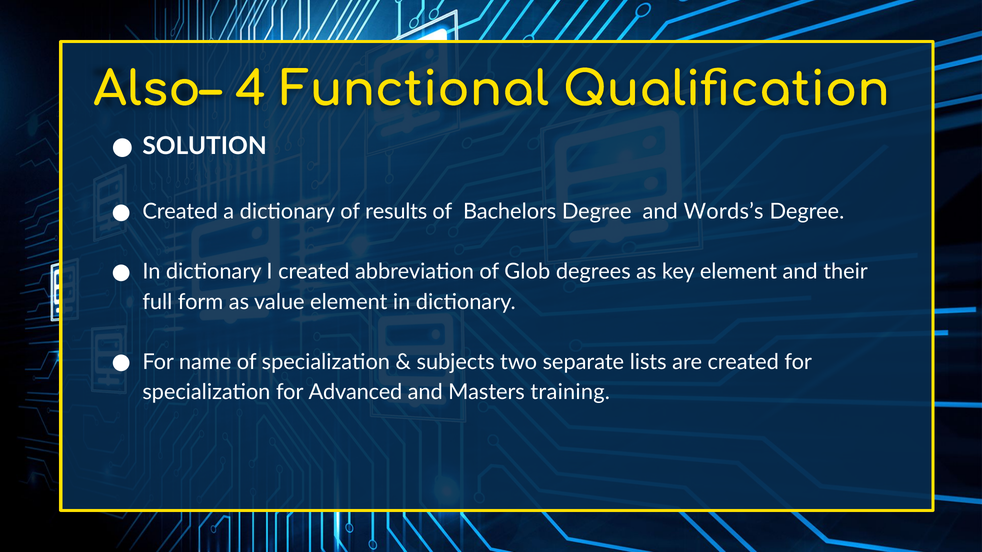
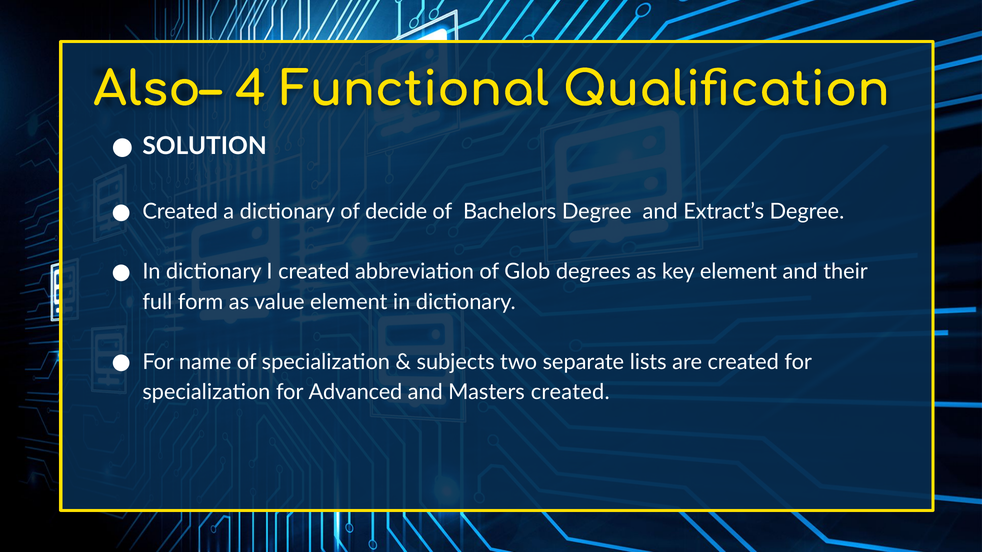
results: results -> decide
Words’s: Words’s -> Extract’s
Masters training: training -> created
